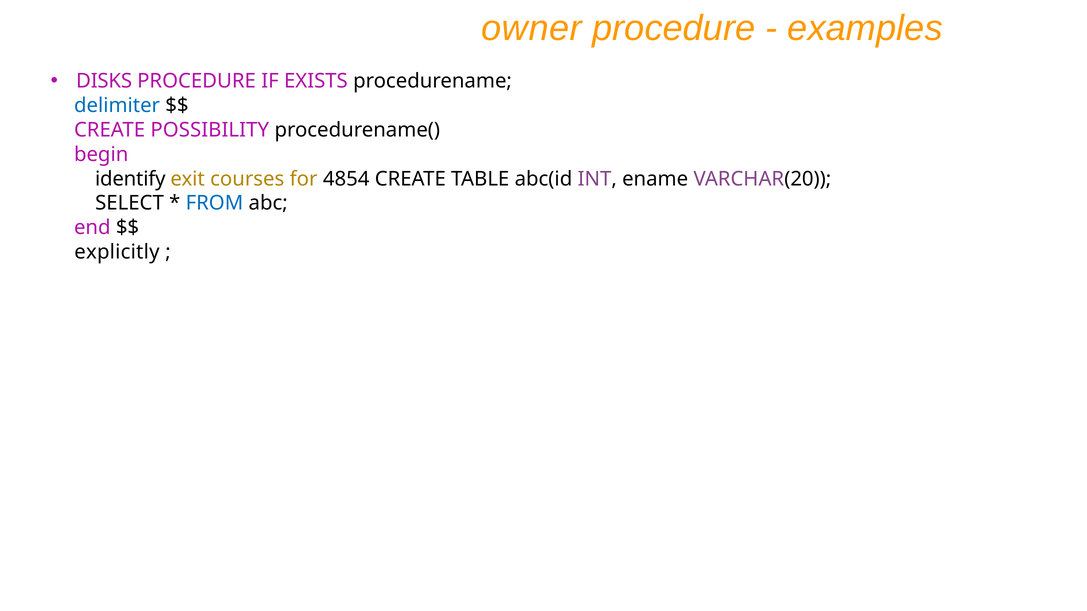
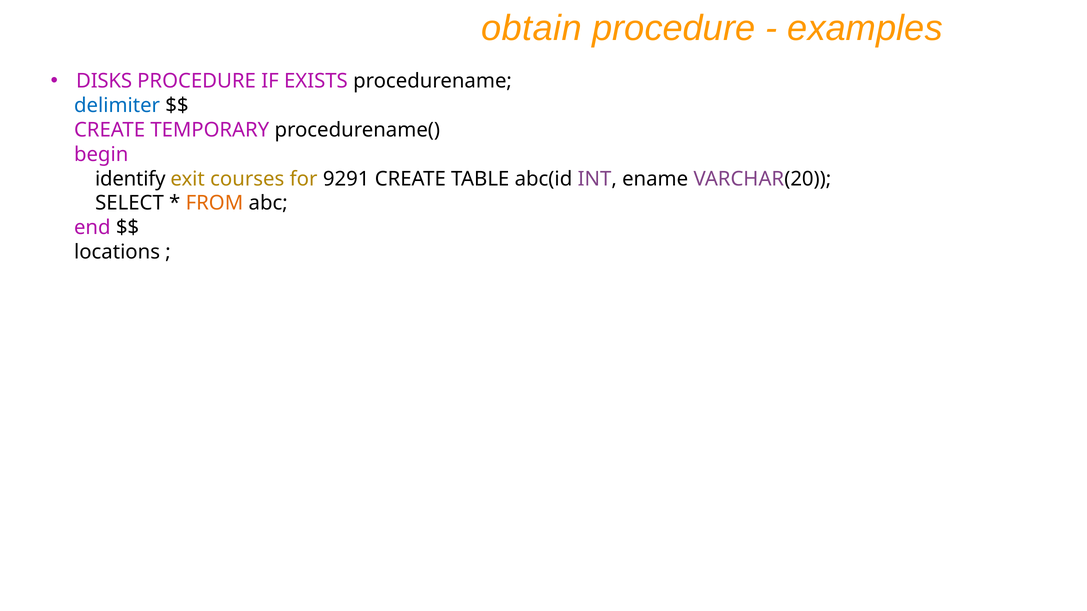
owner: owner -> obtain
POSSIBILITY: POSSIBILITY -> TEMPORARY
4854: 4854 -> 9291
FROM colour: blue -> orange
explicitly: explicitly -> locations
